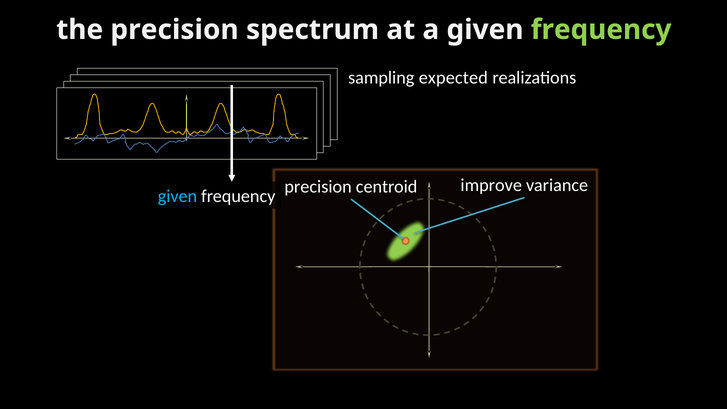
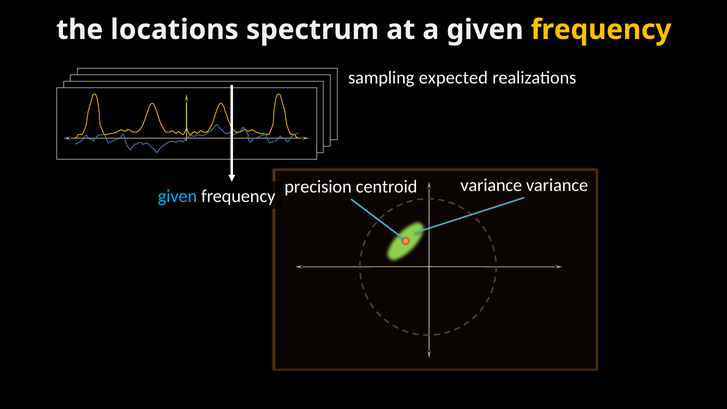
the precision: precision -> locations
frequency at (601, 30) colour: light green -> yellow
centroid improve: improve -> variance
